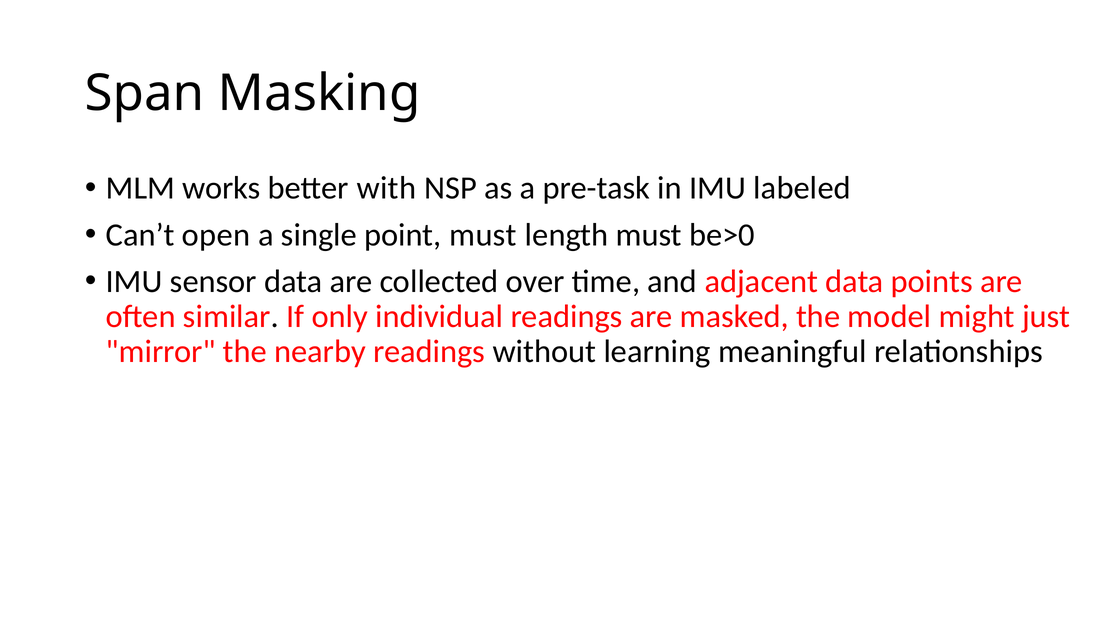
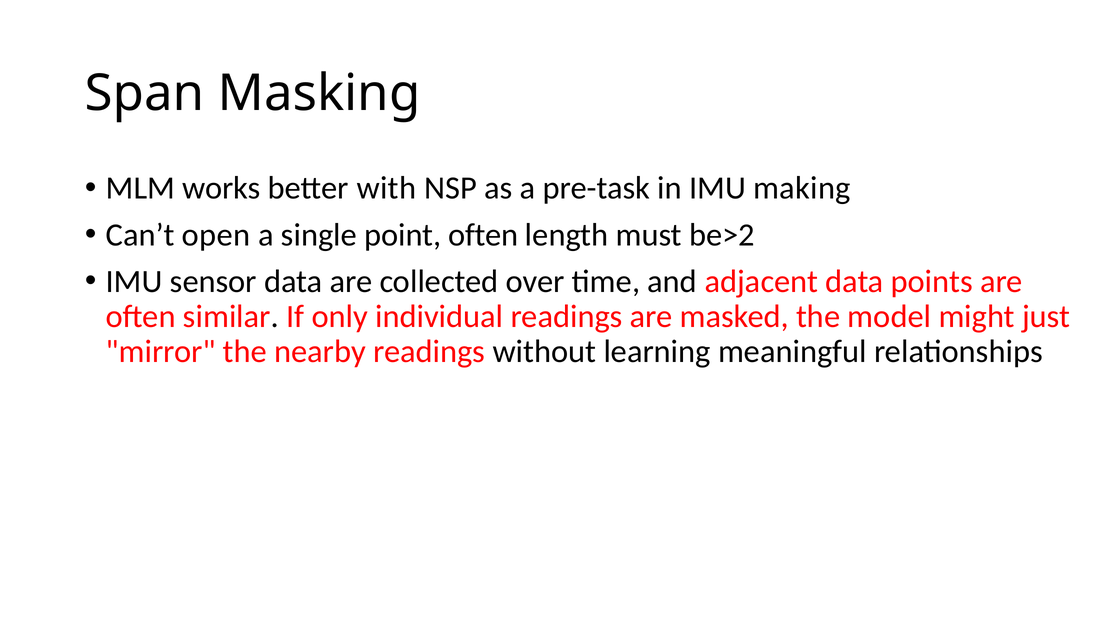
labeled: labeled -> making
point must: must -> often
be>0: be>0 -> be>2
